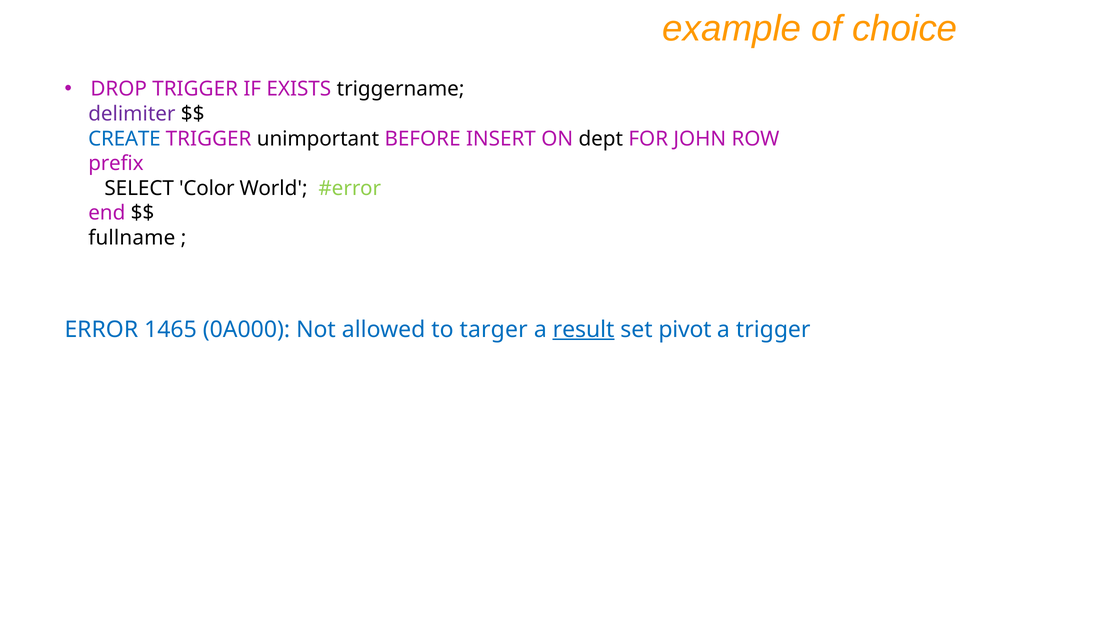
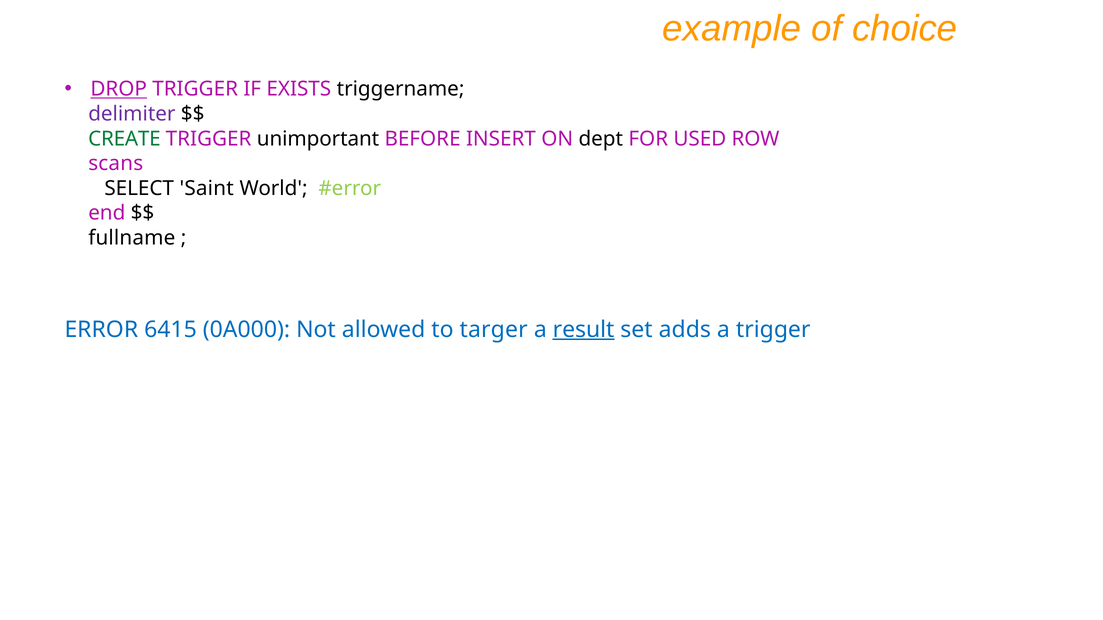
DROP underline: none -> present
CREATE colour: blue -> green
JOHN: JOHN -> USED
prefix: prefix -> scans
Color: Color -> Saint
1465: 1465 -> 6415
pivot: pivot -> adds
